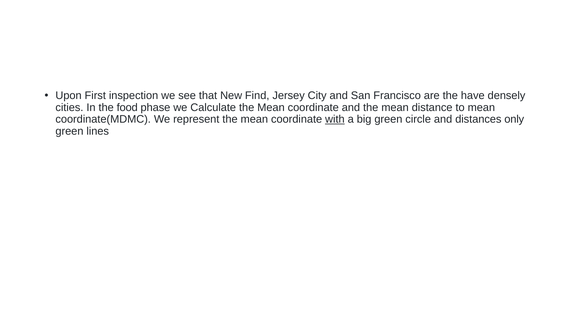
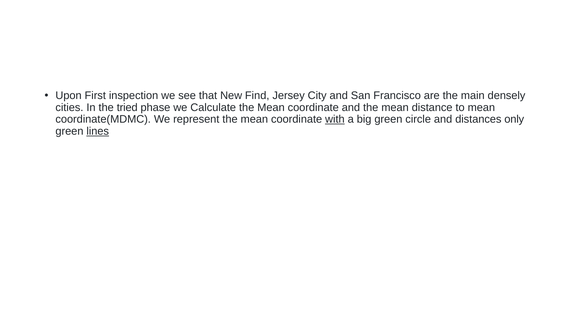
have: have -> main
food: food -> tried
lines underline: none -> present
